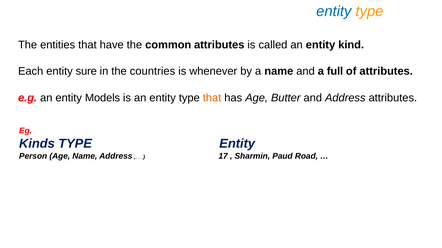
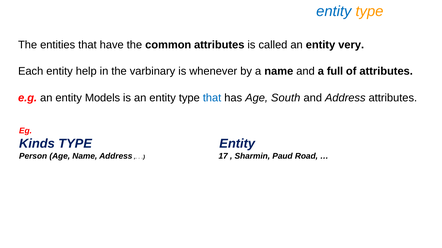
kind: kind -> very
sure: sure -> help
countries: countries -> varbinary
that at (212, 98) colour: orange -> blue
Butter: Butter -> South
